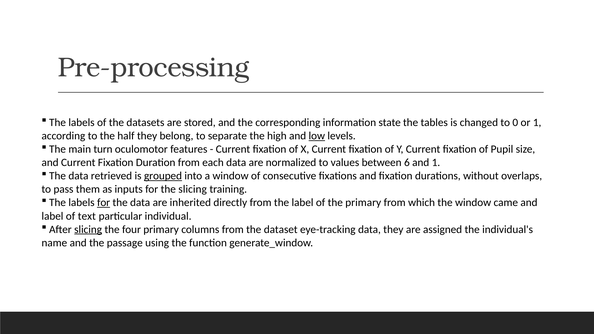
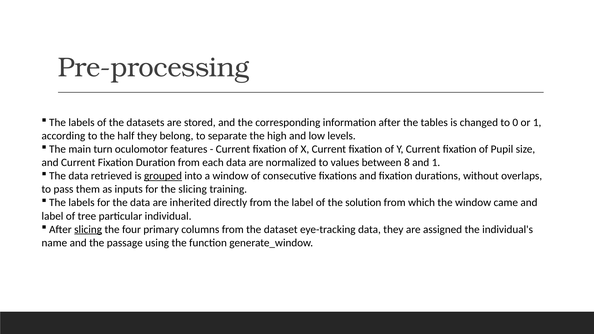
information state: state -> after
low underline: present -> none
6: 6 -> 8
for at (104, 203) underline: present -> none
the primary: primary -> solution
text: text -> tree
